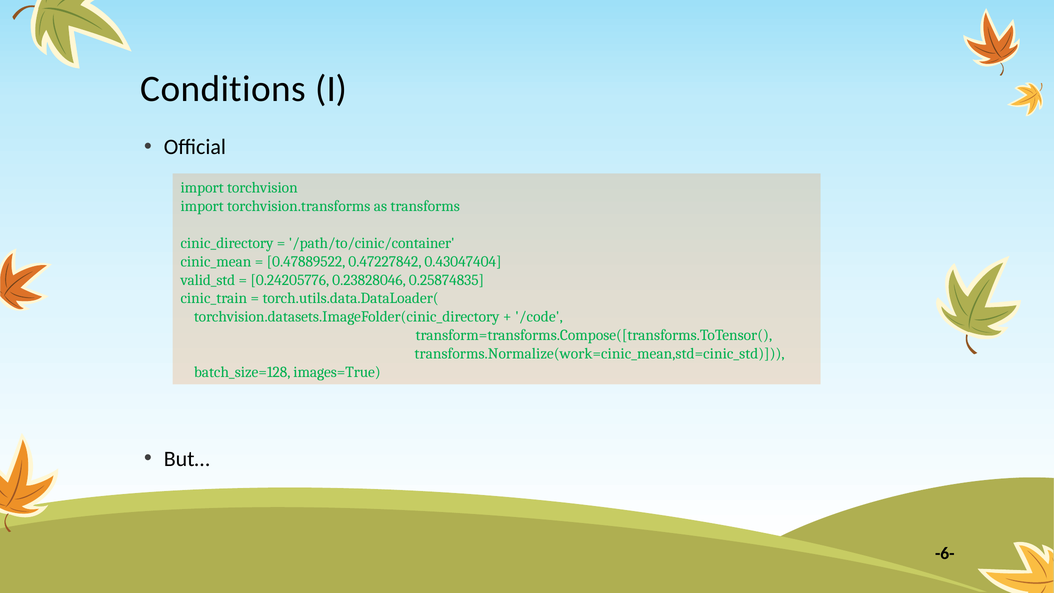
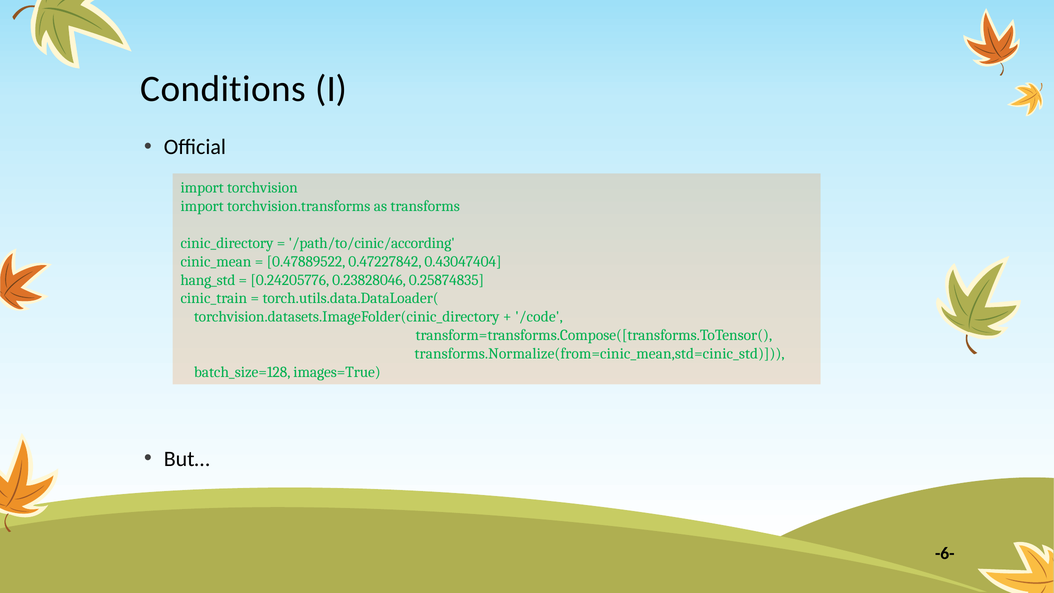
/path/to/cinic/container: /path/to/cinic/container -> /path/to/cinic/according
valid_std: valid_std -> hang_std
transforms.Normalize(work=cinic_mean,std=cinic_std: transforms.Normalize(work=cinic_mean,std=cinic_std -> transforms.Normalize(from=cinic_mean,std=cinic_std
